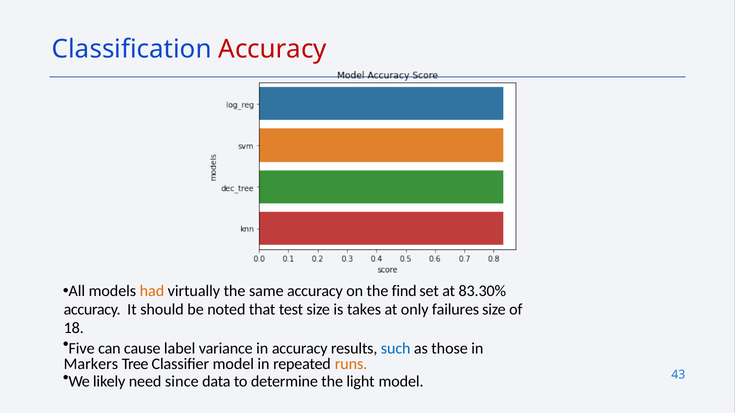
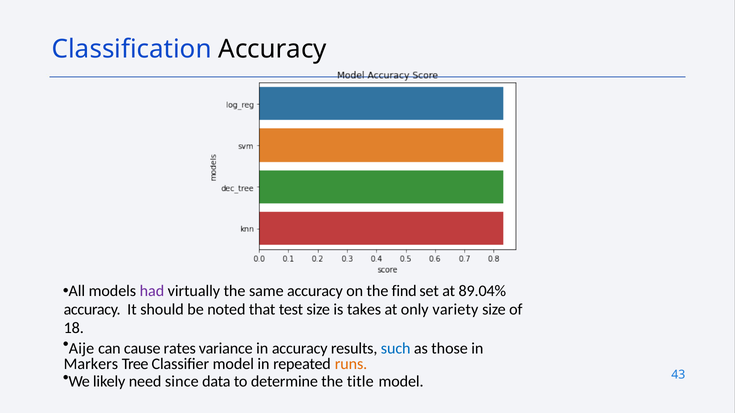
Accuracy at (273, 49) colour: red -> black
had colour: orange -> purple
83.30%: 83.30% -> 89.04%
failures: failures -> variety
Five: Five -> Aije
label: label -> rates
light: light -> title
